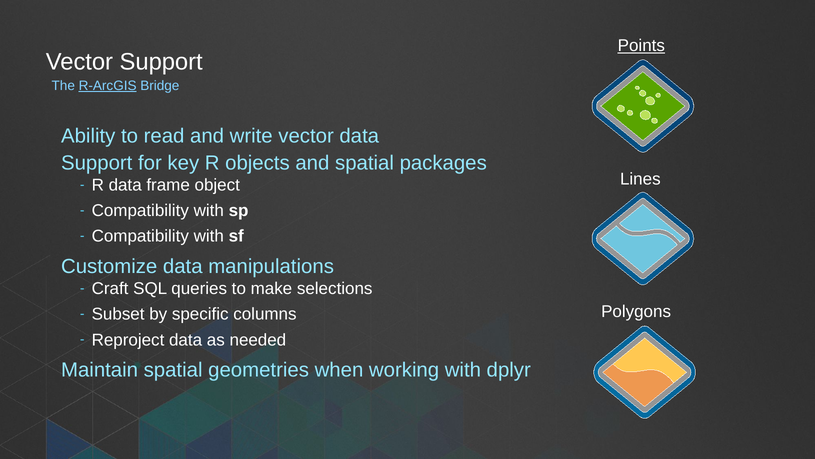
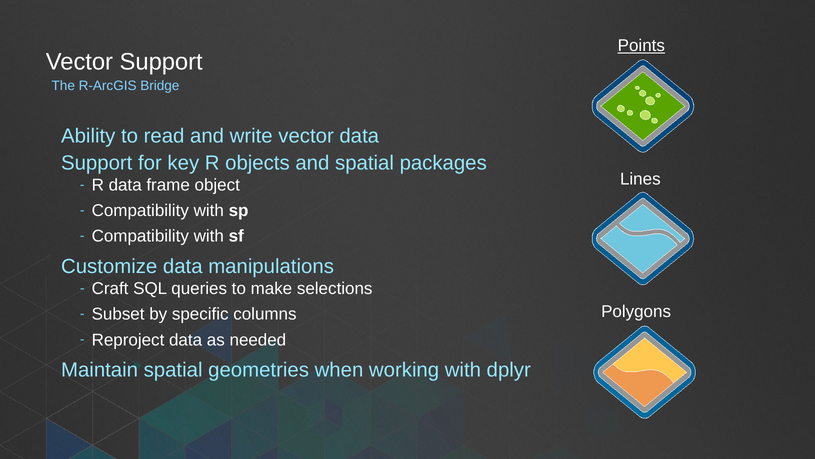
R-ArcGIS underline: present -> none
